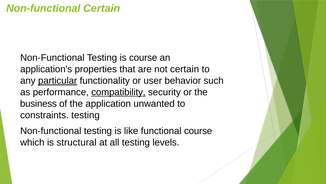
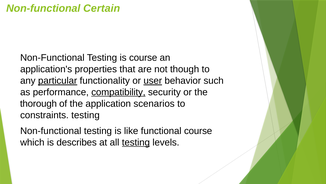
not certain: certain -> though
user underline: none -> present
business: business -> thorough
unwanted: unwanted -> scenarios
structural: structural -> describes
testing at (136, 142) underline: none -> present
